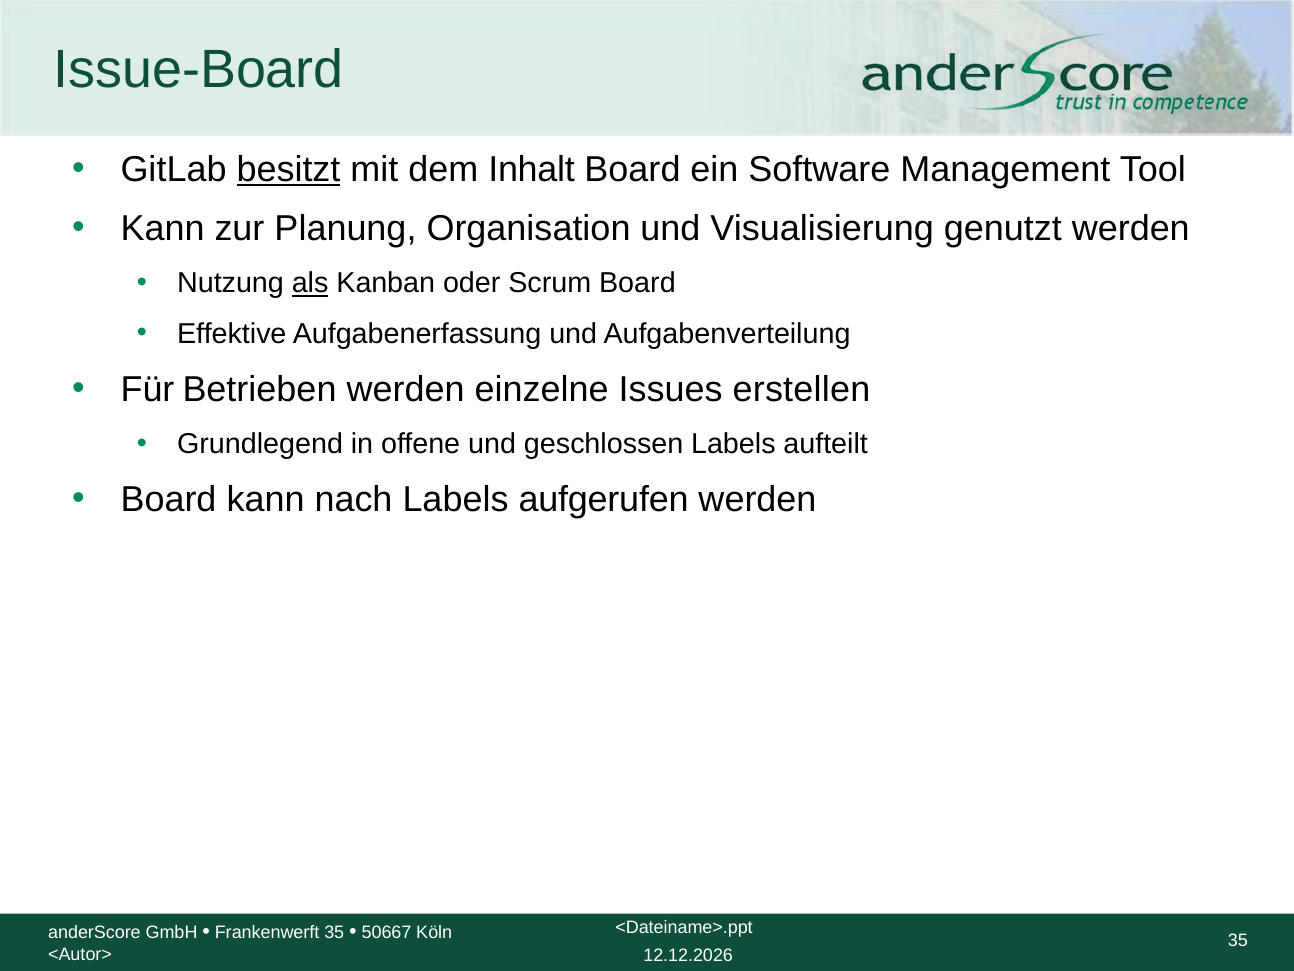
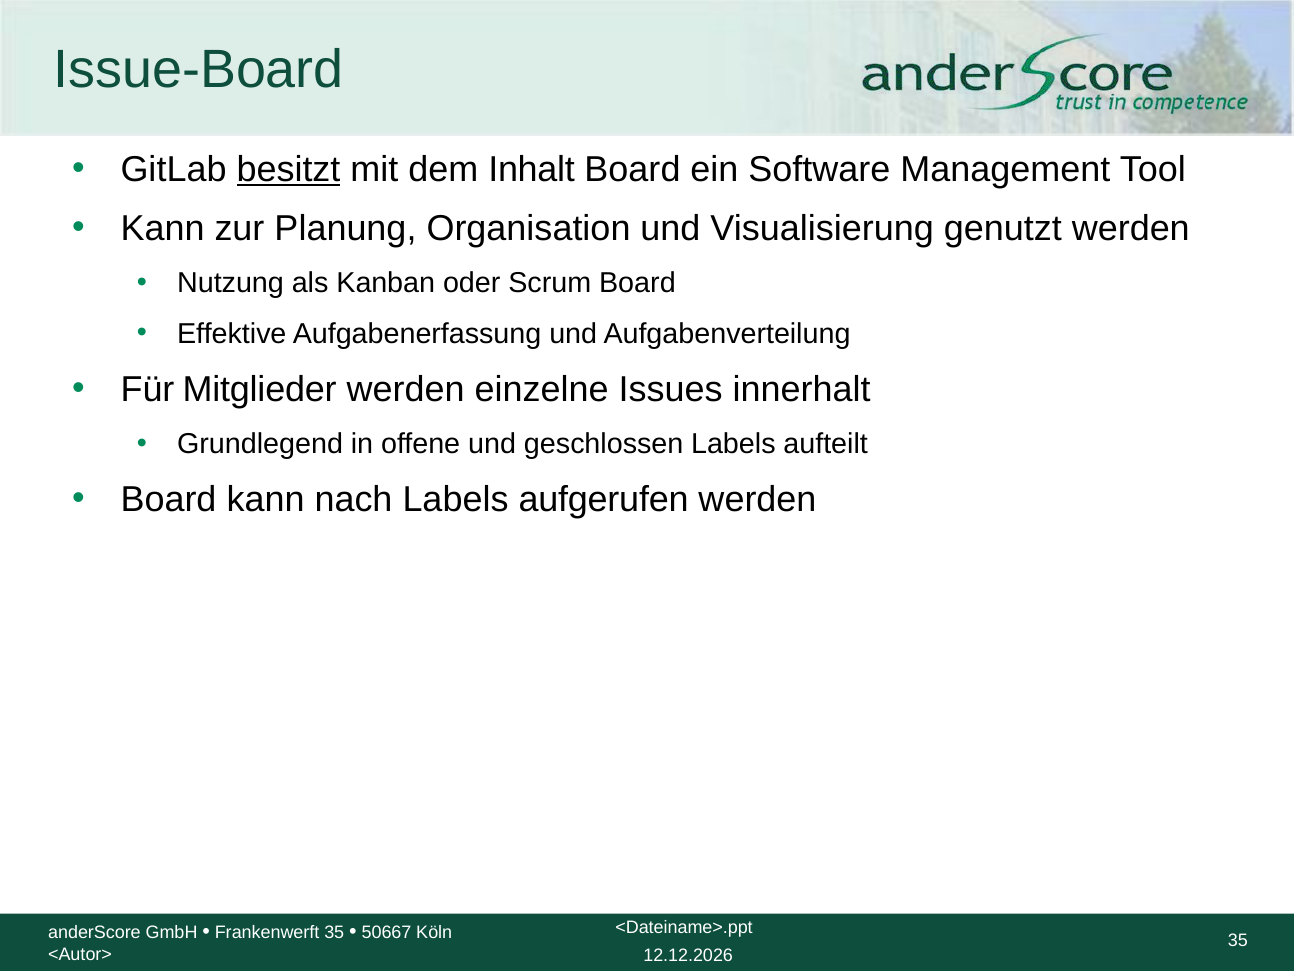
als underline: present -> none
Betrieben: Betrieben -> Mitglieder
erstellen: erstellen -> innerhalt
